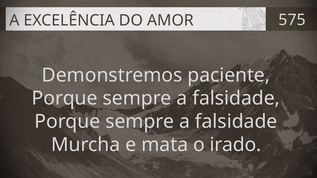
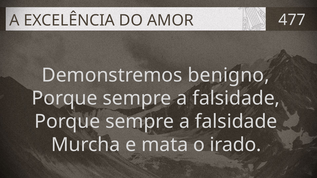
575: 575 -> 477
paciente: paciente -> benigno
